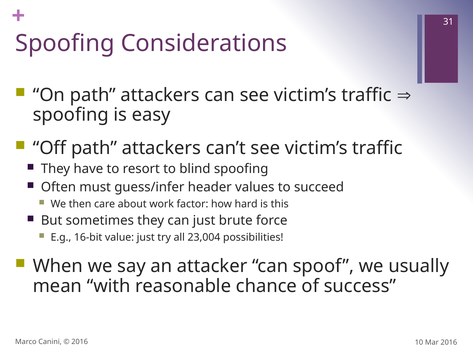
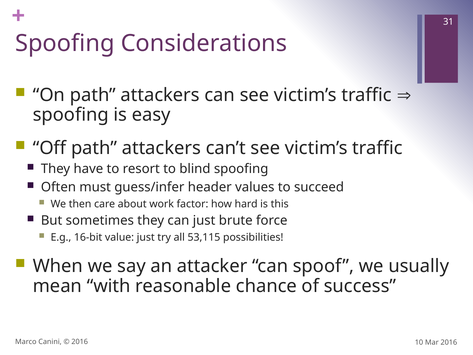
23,004: 23,004 -> 53,115
